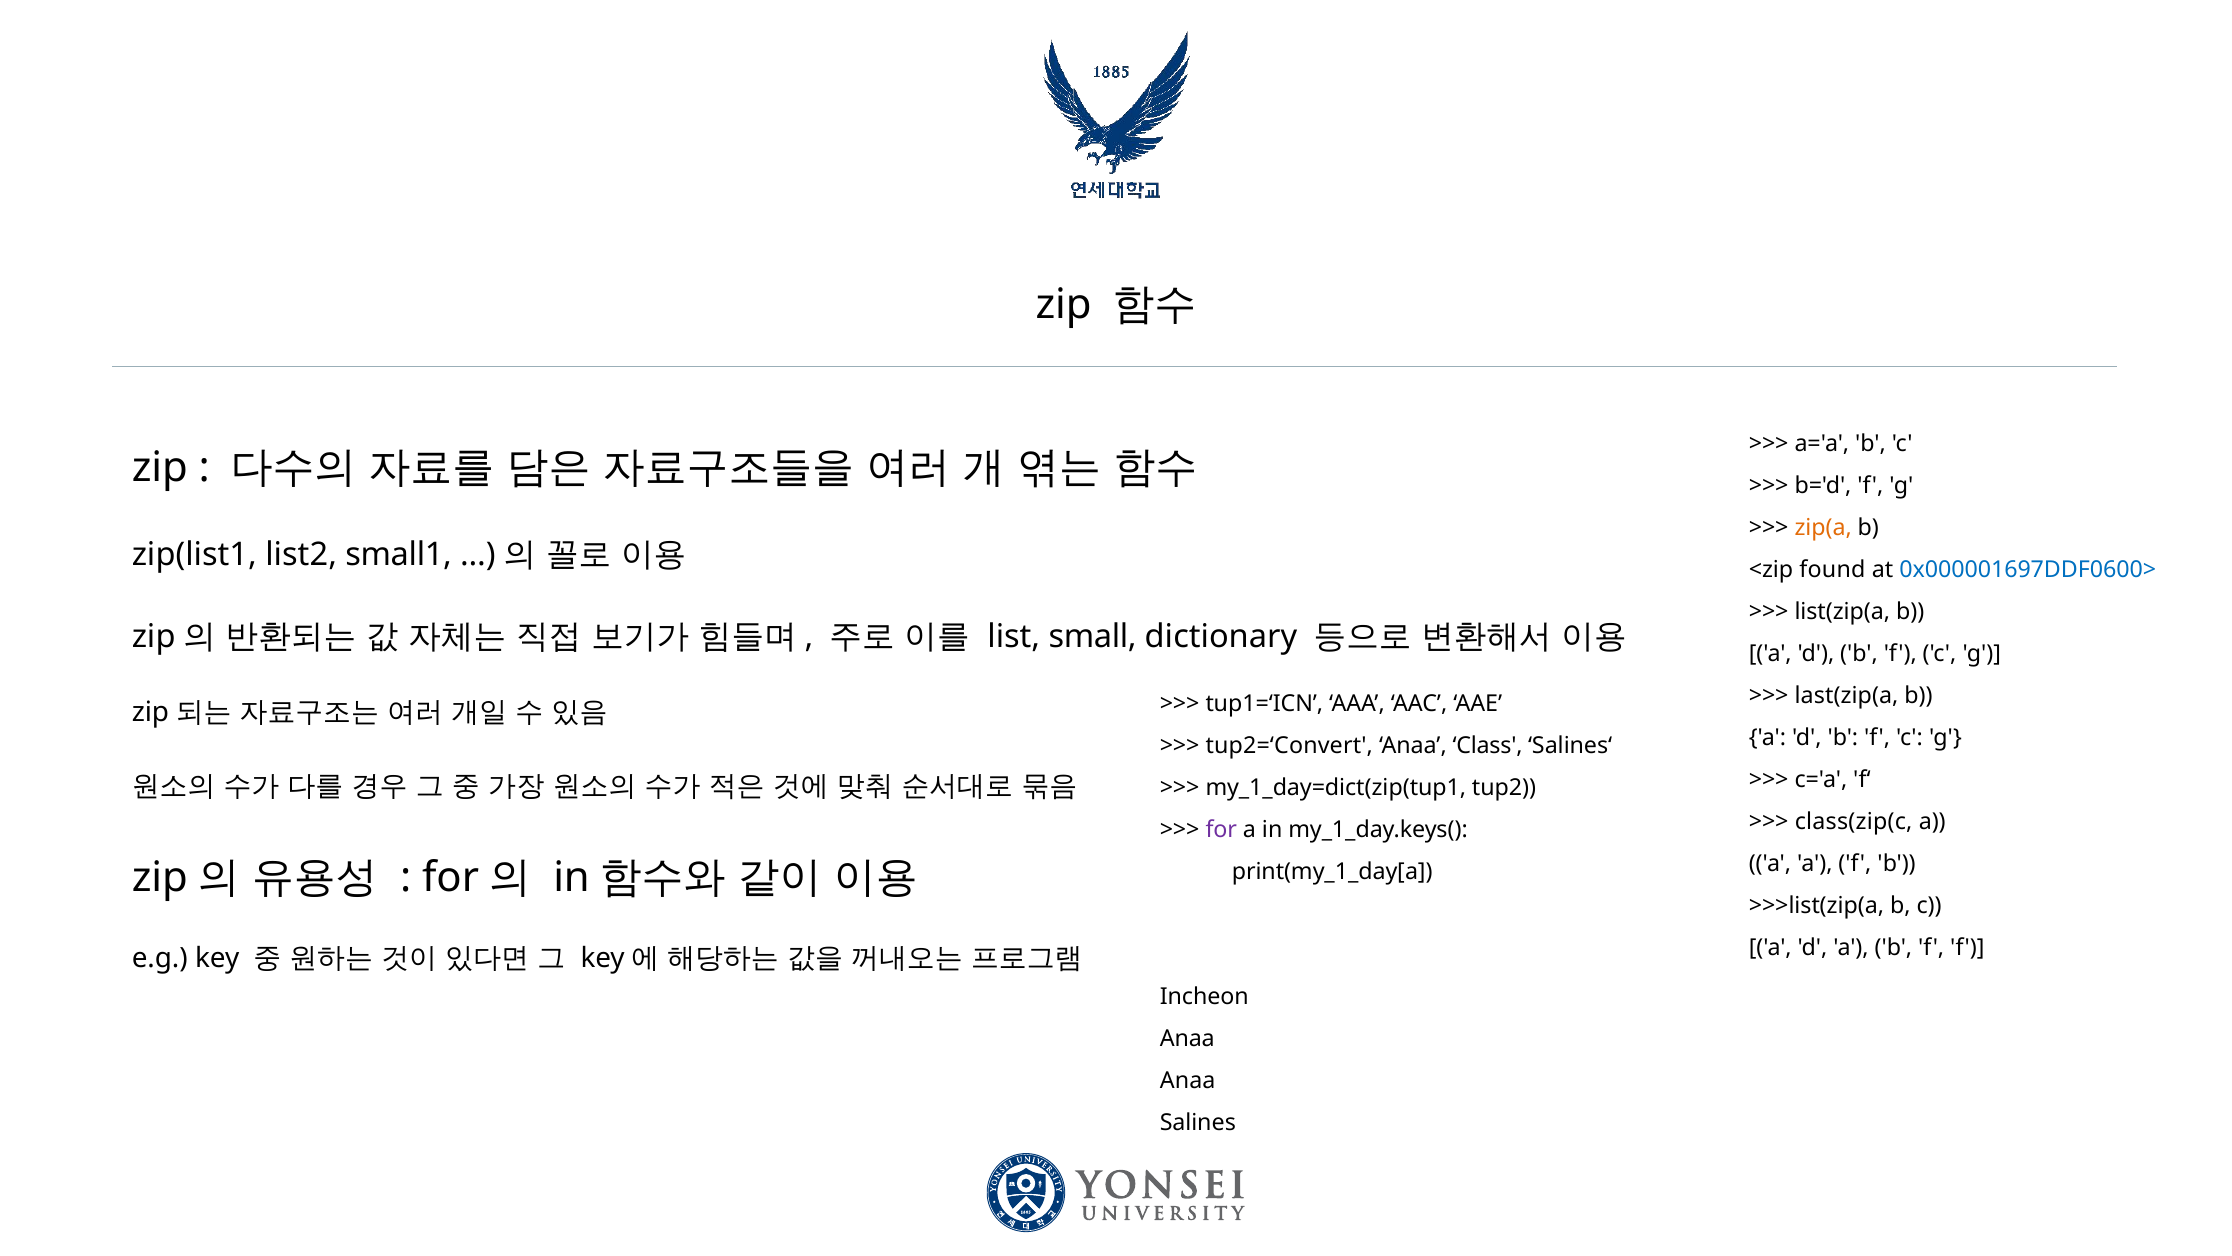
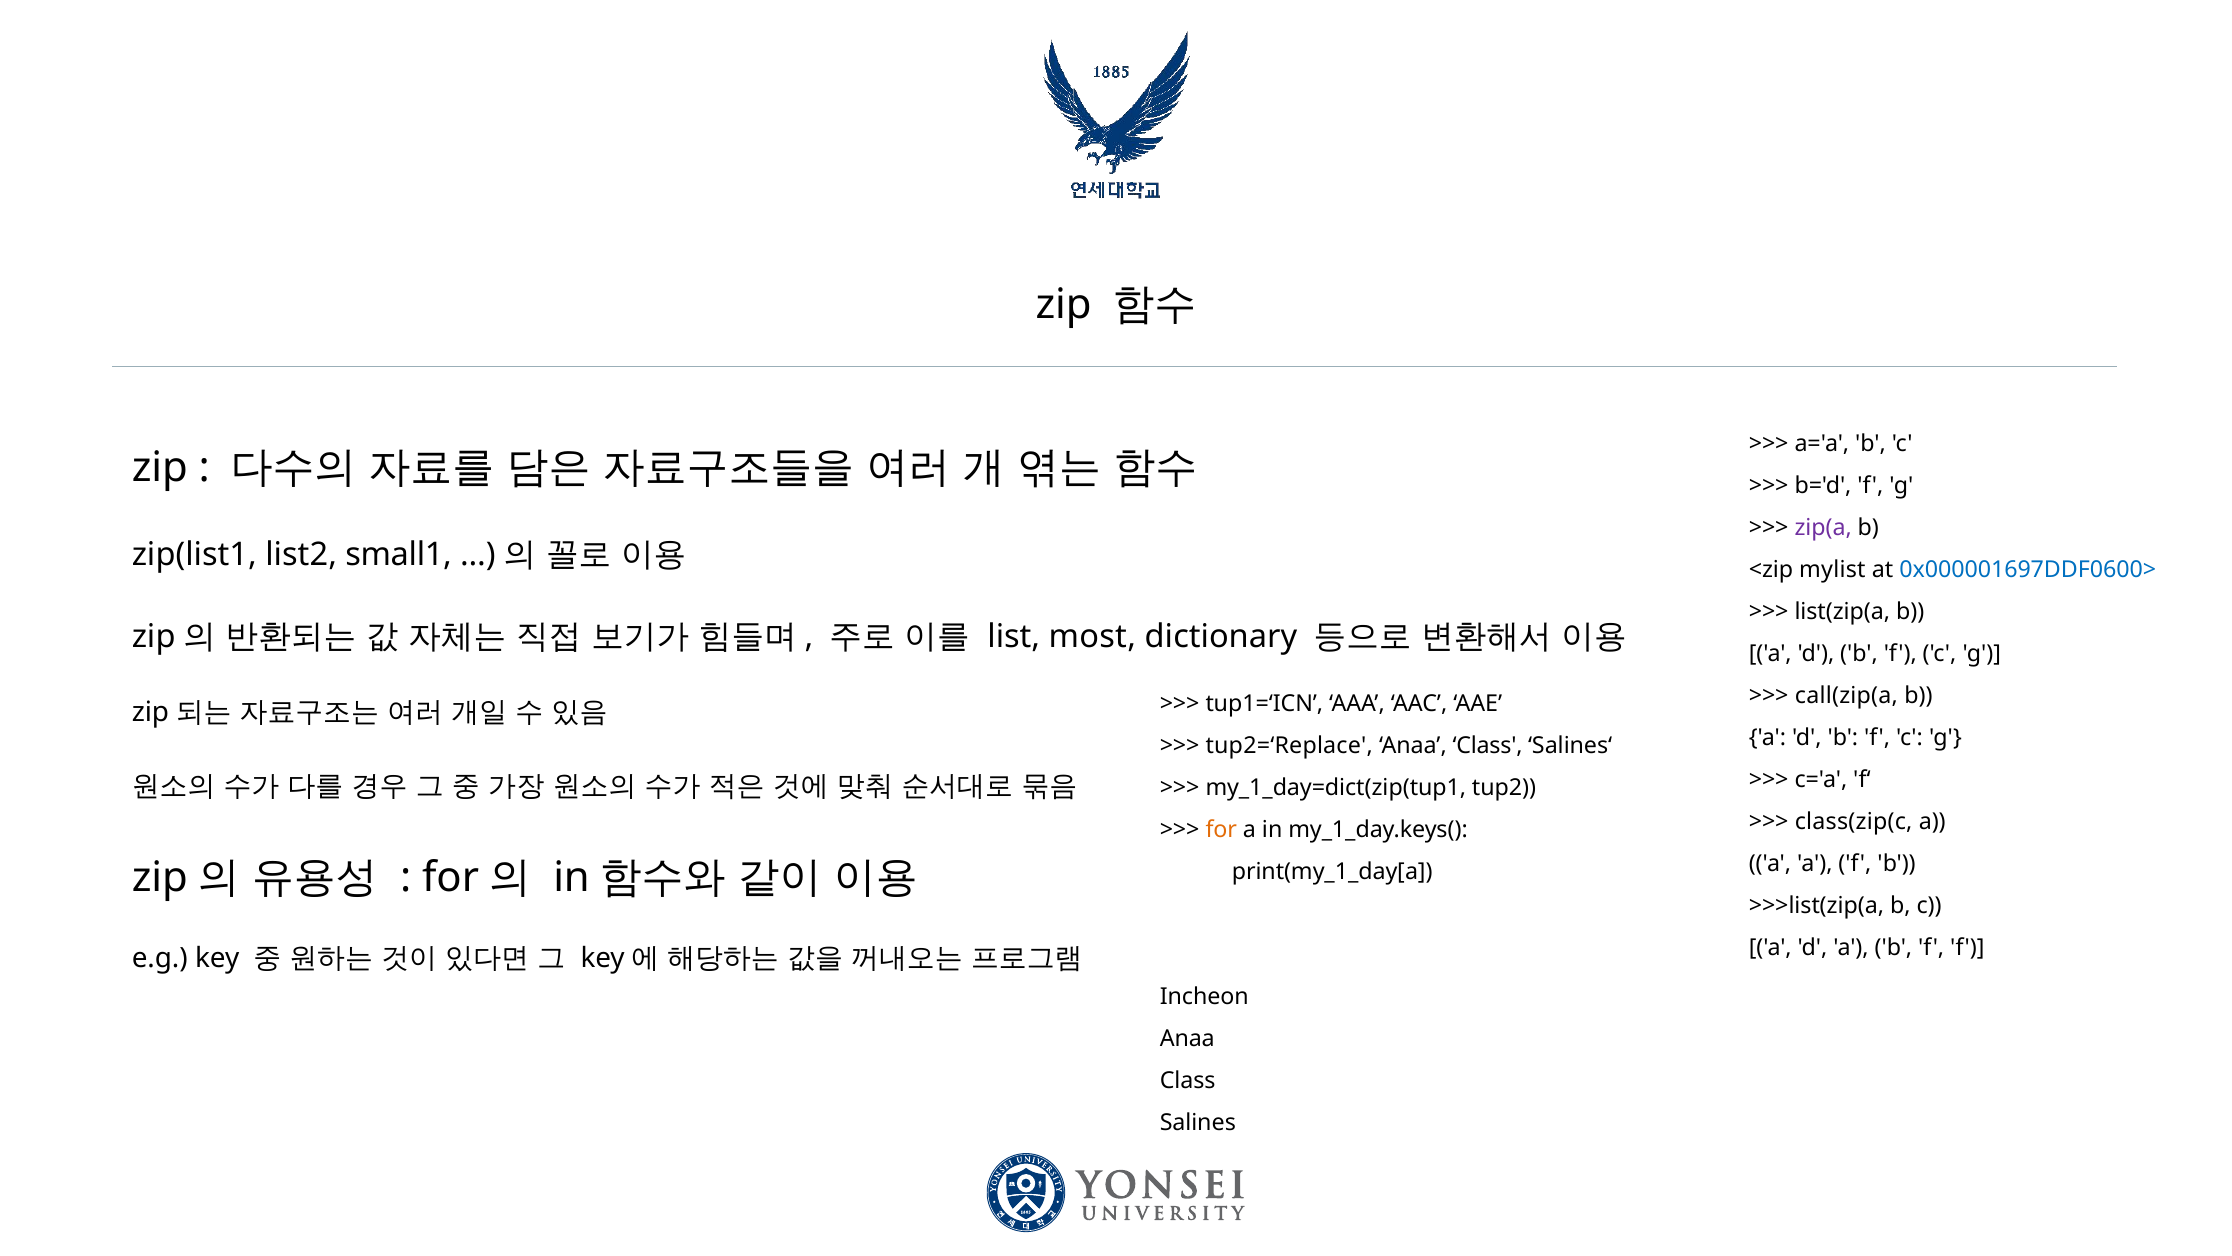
zip(a colour: orange -> purple
found: found -> mylist
small: small -> most
last(zip(a: last(zip(a -> call(zip(a
tup2=‘Convert: tup2=‘Convert -> tup2=‘Replace
for colour: purple -> orange
Anaa at (1188, 1081): Anaa -> Class
